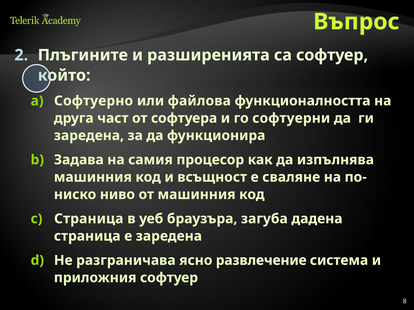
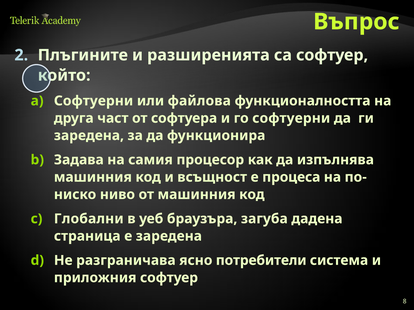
Софтуерно at (94, 101): Софтуерно -> Софтуерни
сваляне: сваляне -> процеса
Страница at (89, 219): Страница -> Глобални
развлечение: развлечение -> потребители
